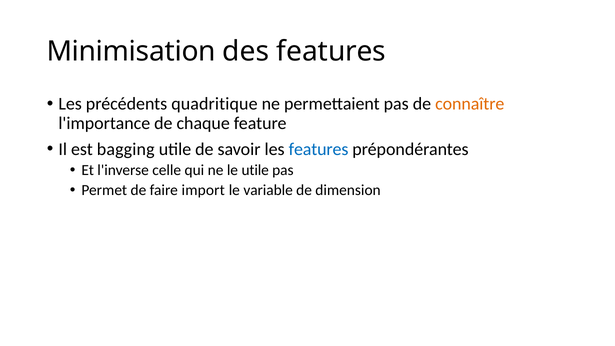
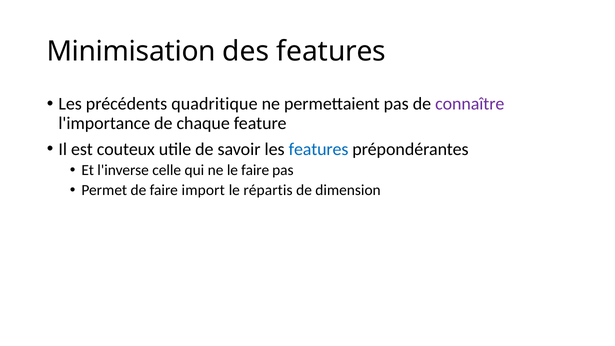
connaître colour: orange -> purple
bagging: bagging -> couteux
le utile: utile -> faire
variable: variable -> répartis
